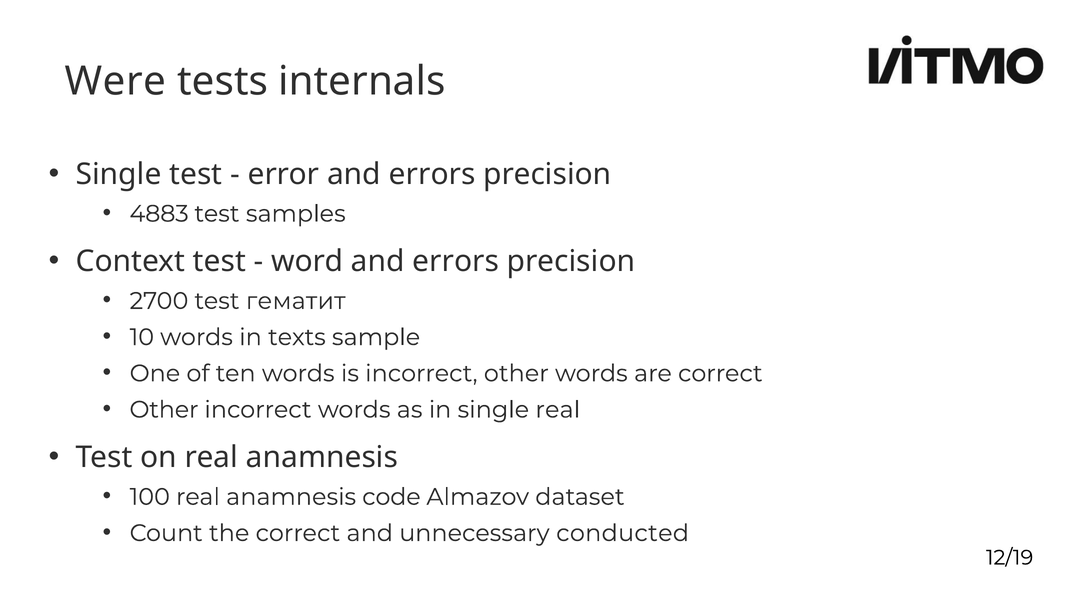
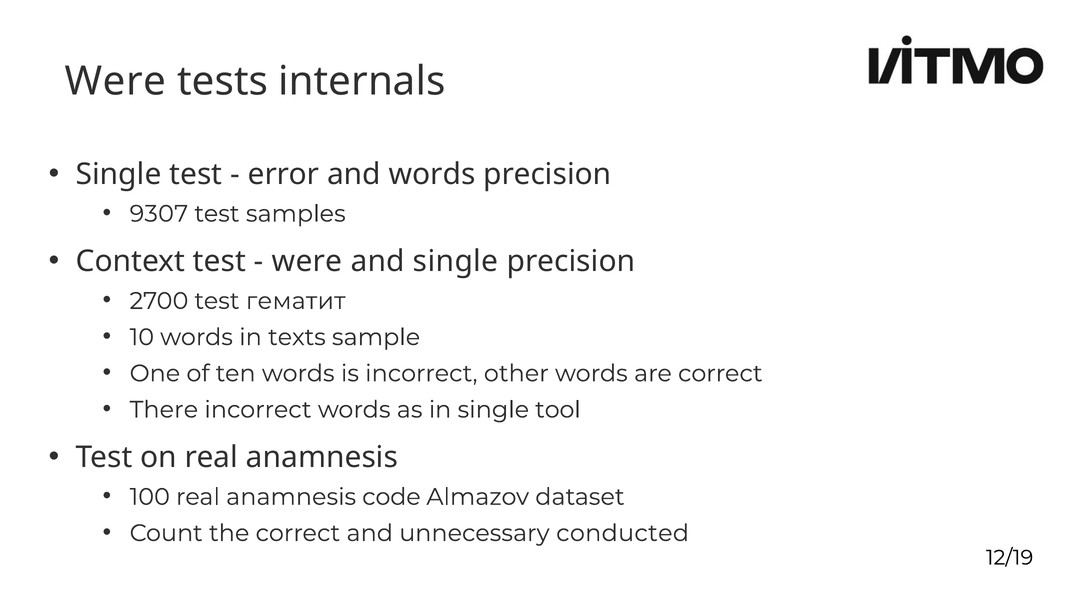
error and errors: errors -> words
4883: 4883 -> 9307
word at (307, 262): word -> were
errors at (456, 262): errors -> single
Other at (164, 410): Other -> There
single real: real -> tool
